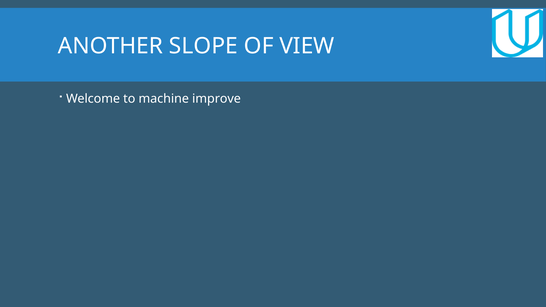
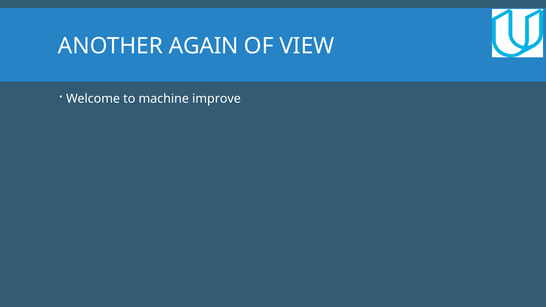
SLOPE: SLOPE -> AGAIN
